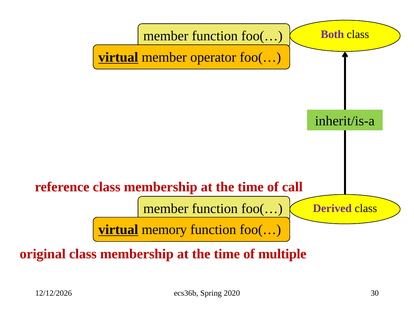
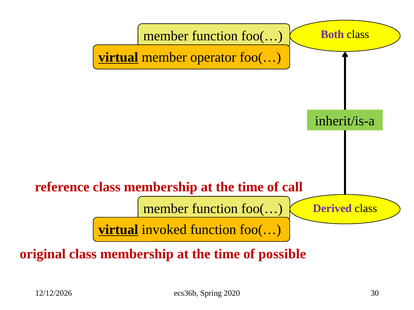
memory: memory -> invoked
multiple: multiple -> possible
